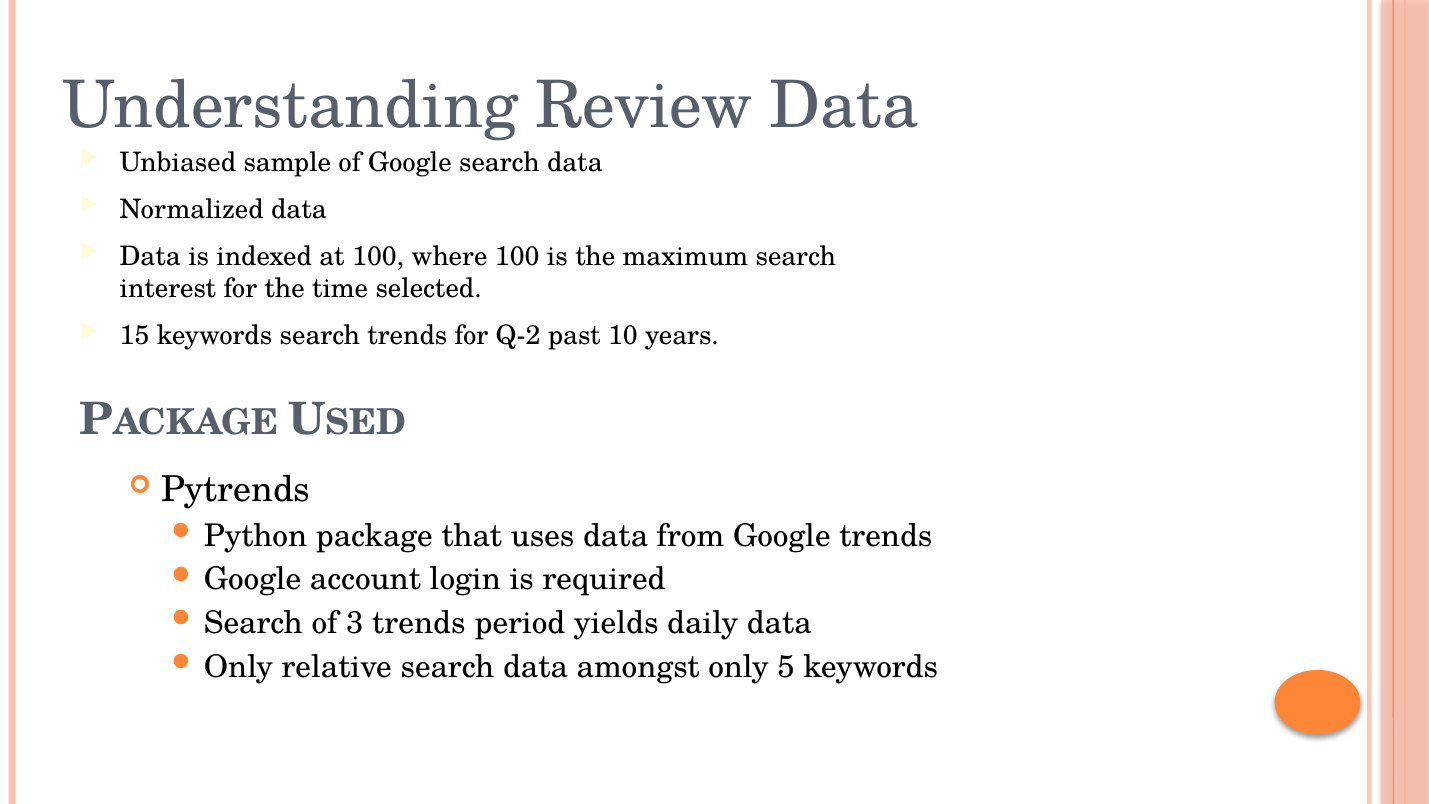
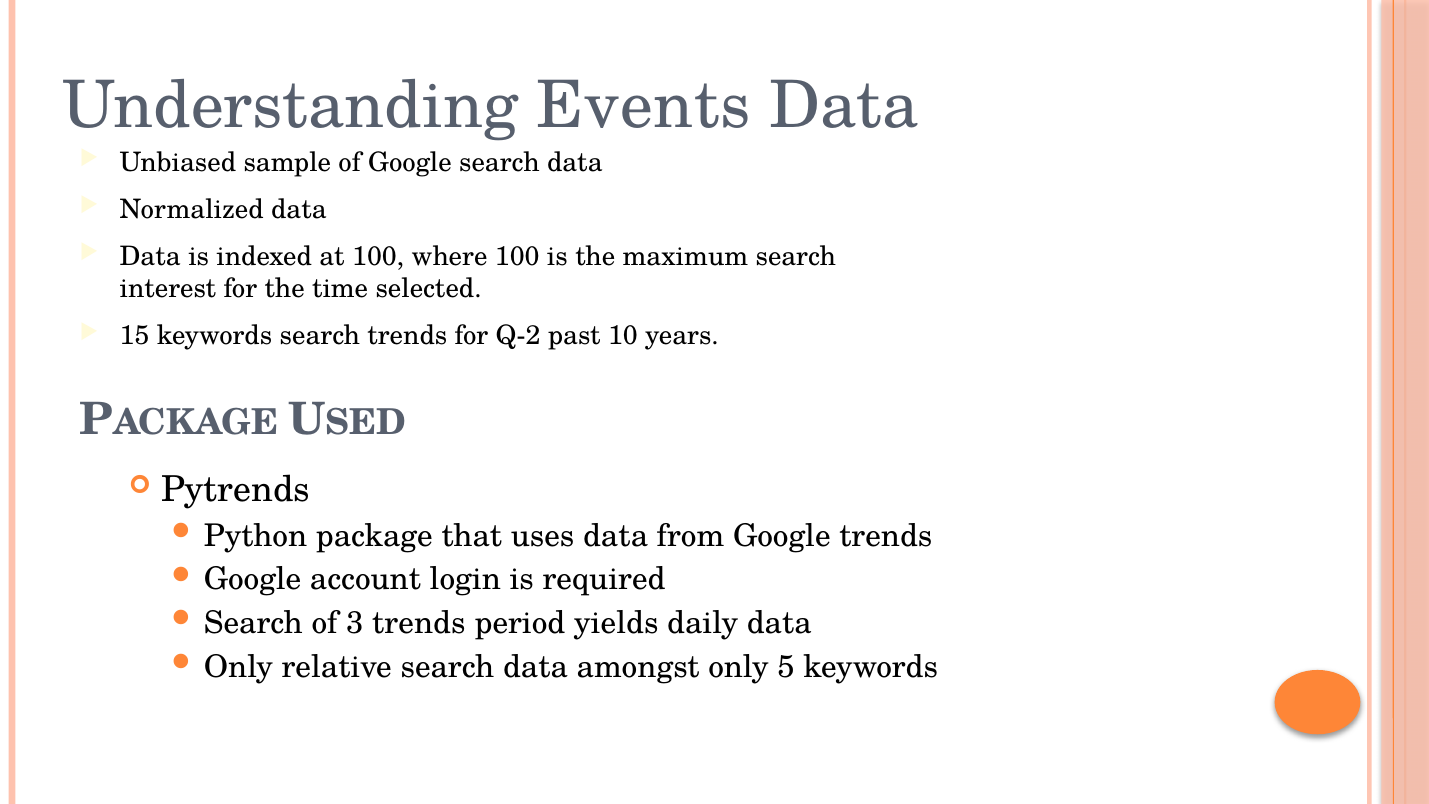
Review: Review -> Events
